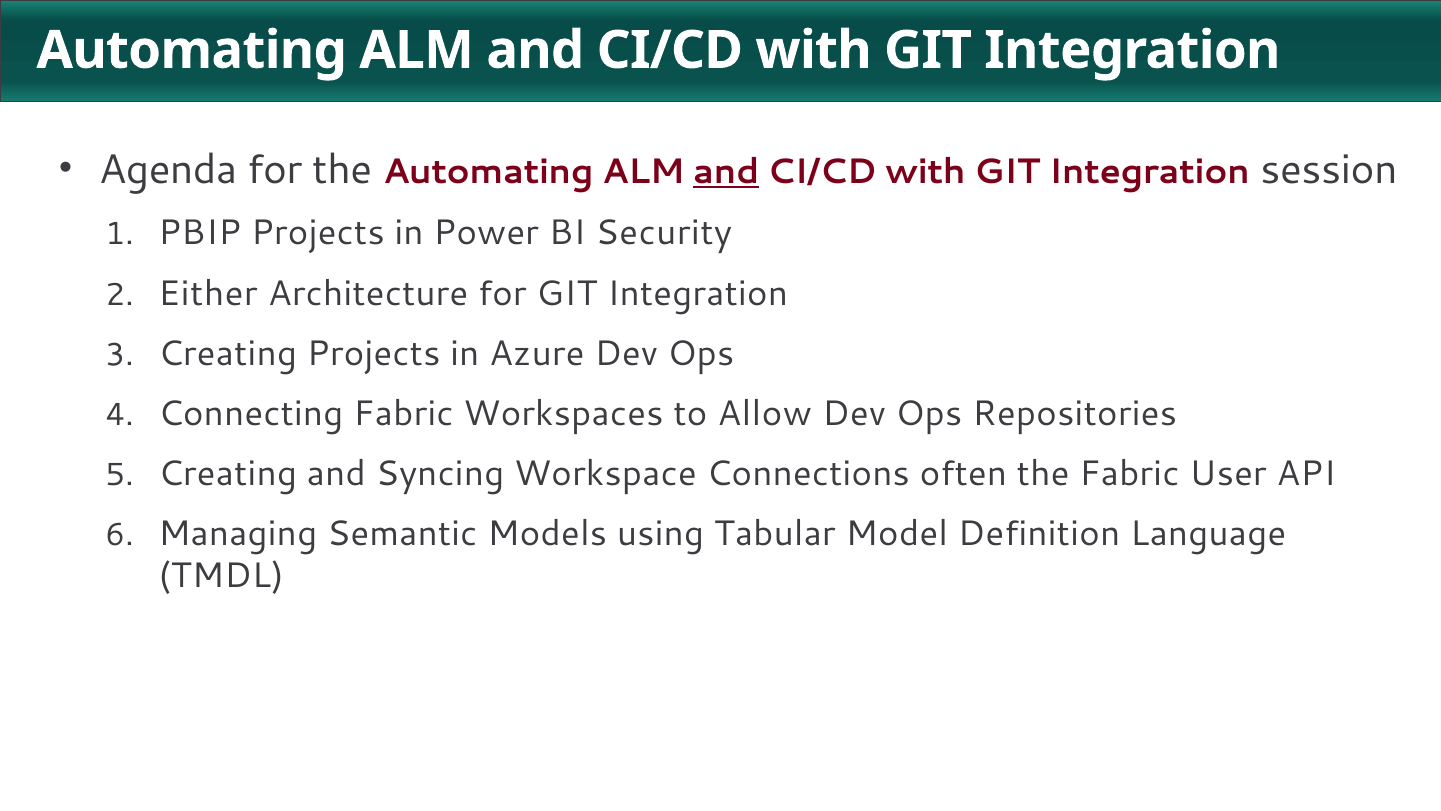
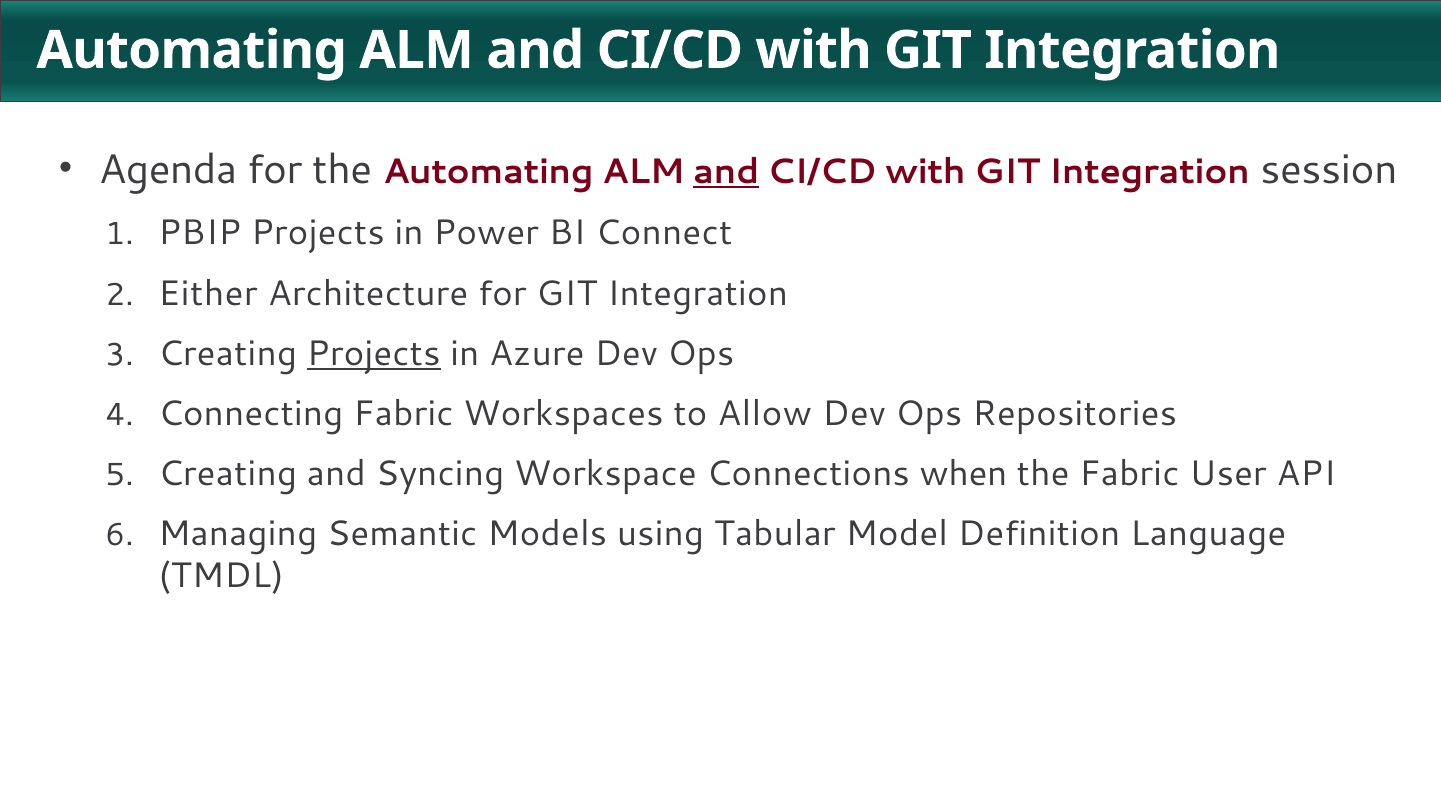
Security: Security -> Connect
Projects at (374, 353) underline: none -> present
often: often -> when
